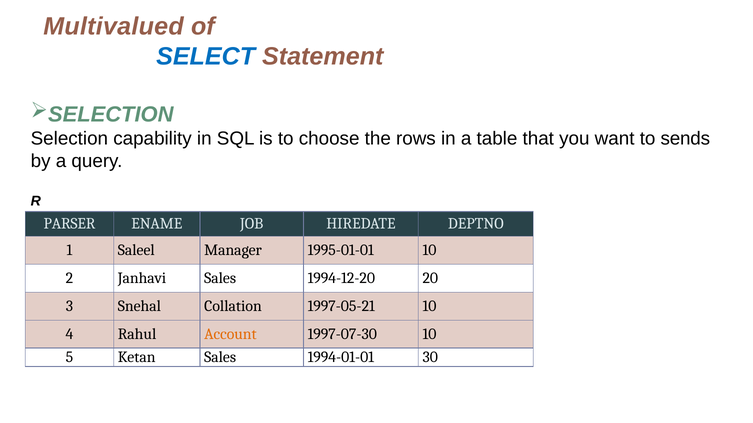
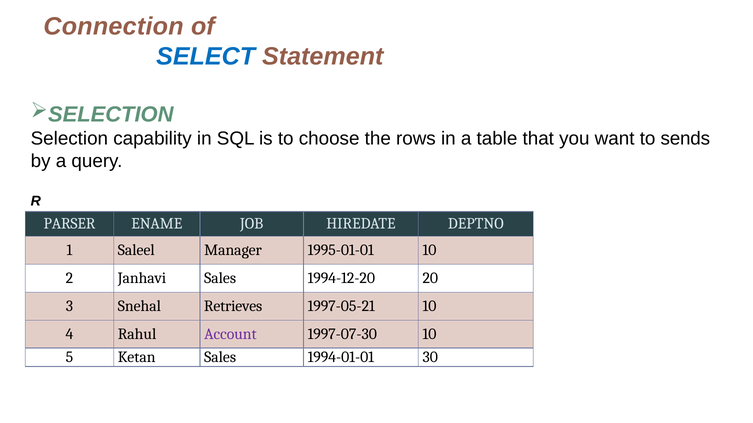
Multivalued: Multivalued -> Connection
Collation: Collation -> Retrieves
Account colour: orange -> purple
